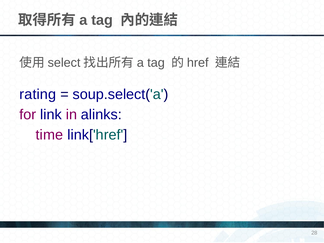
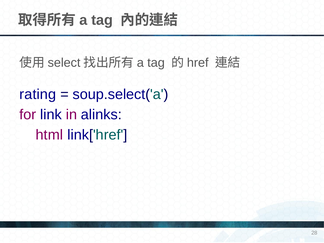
time: time -> html
